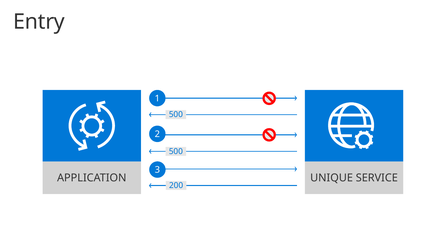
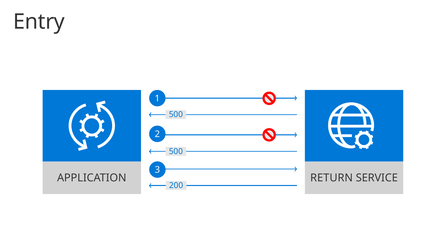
UNIQUE: UNIQUE -> RETURN
